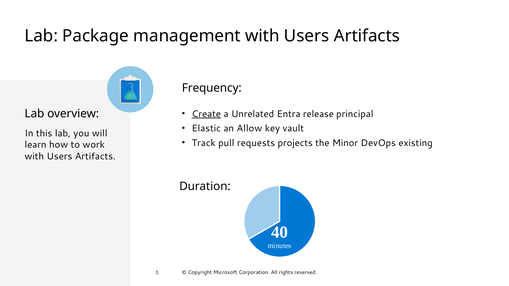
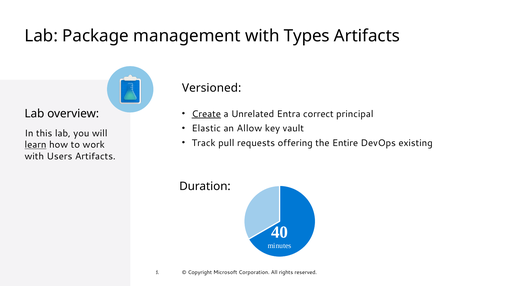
management with Users: Users -> Types
Frequency: Frequency -> Versioned
release: release -> correct
projects: projects -> offering
Minor: Minor -> Entire
learn underline: none -> present
